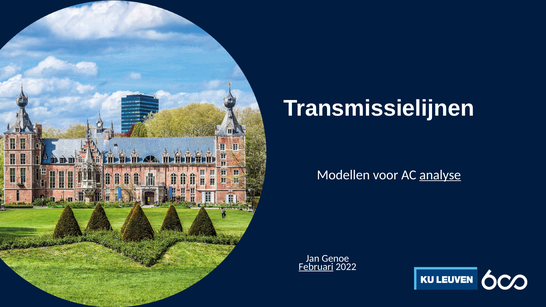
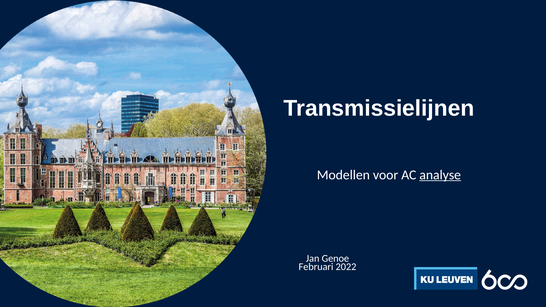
Februari underline: present -> none
